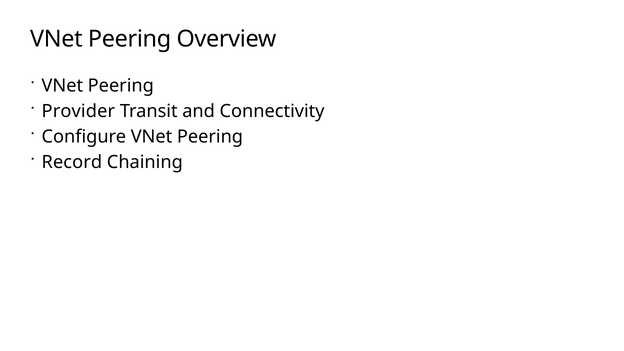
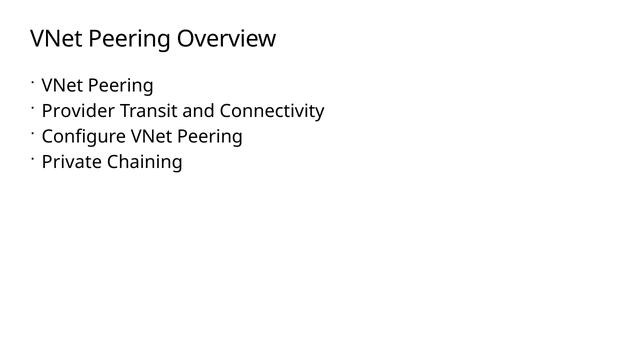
Record: Record -> Private
